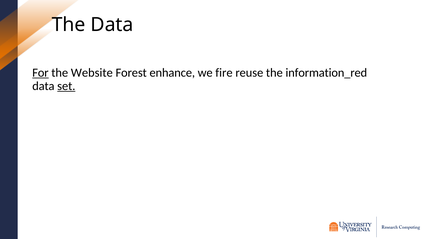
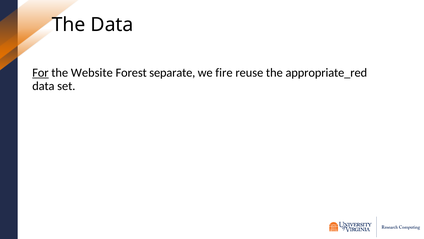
enhance: enhance -> separate
information_red: information_red -> appropriate_red
set underline: present -> none
